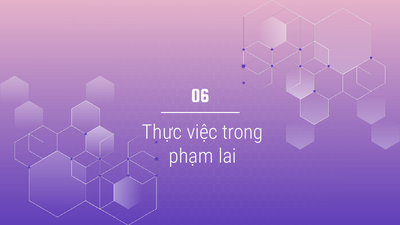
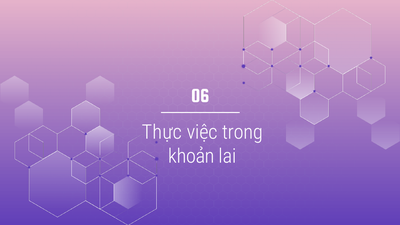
phạm: phạm -> khoản
